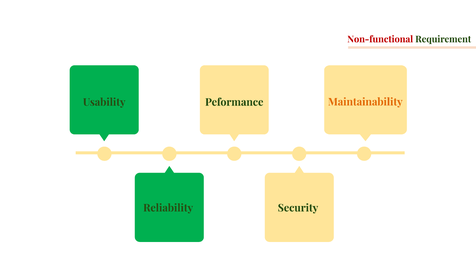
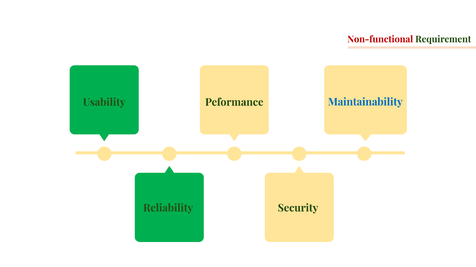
Maintainability colour: orange -> blue
